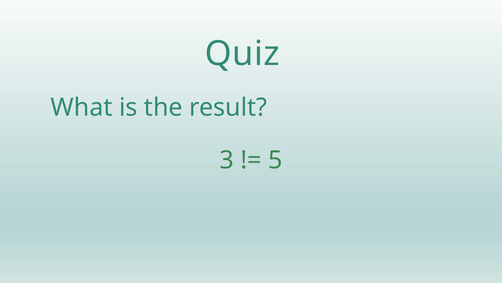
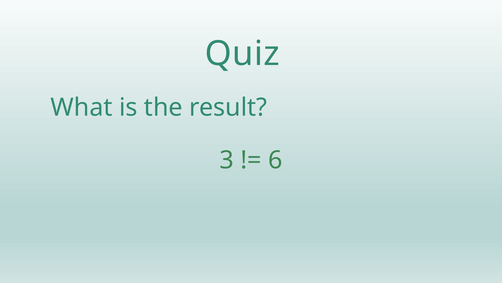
5: 5 -> 6
